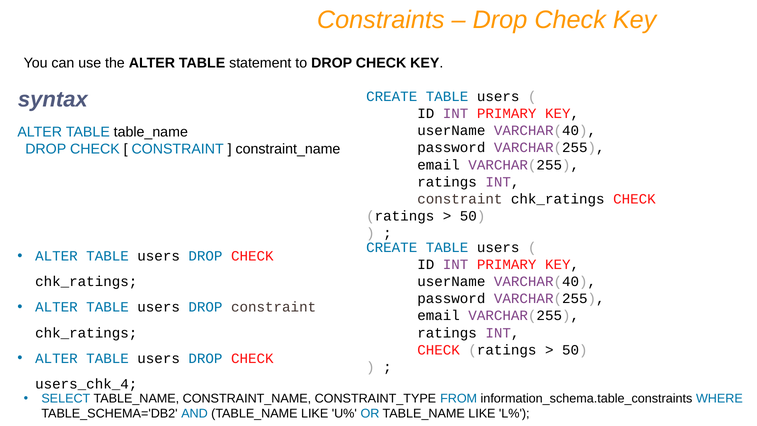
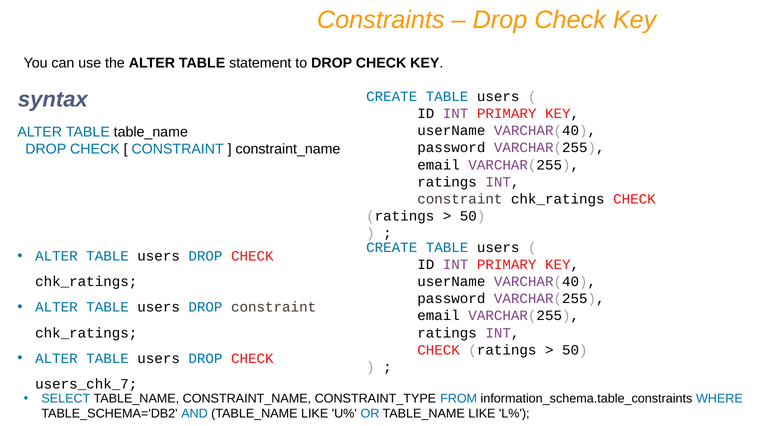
users_chk_4: users_chk_4 -> users_chk_7
